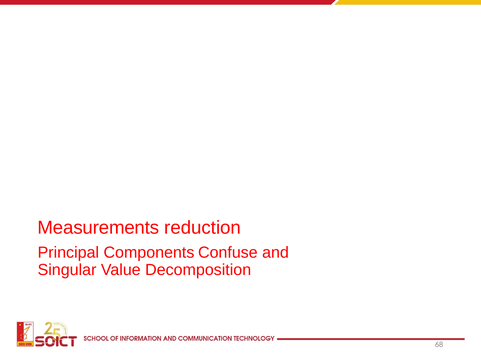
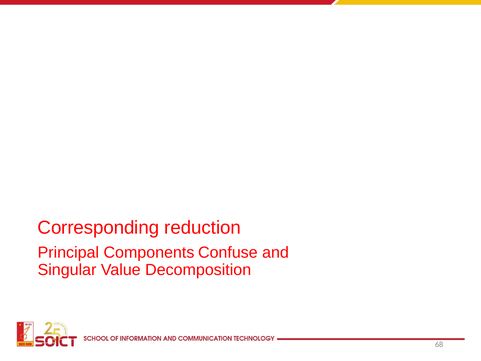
Measurements: Measurements -> Corresponding
